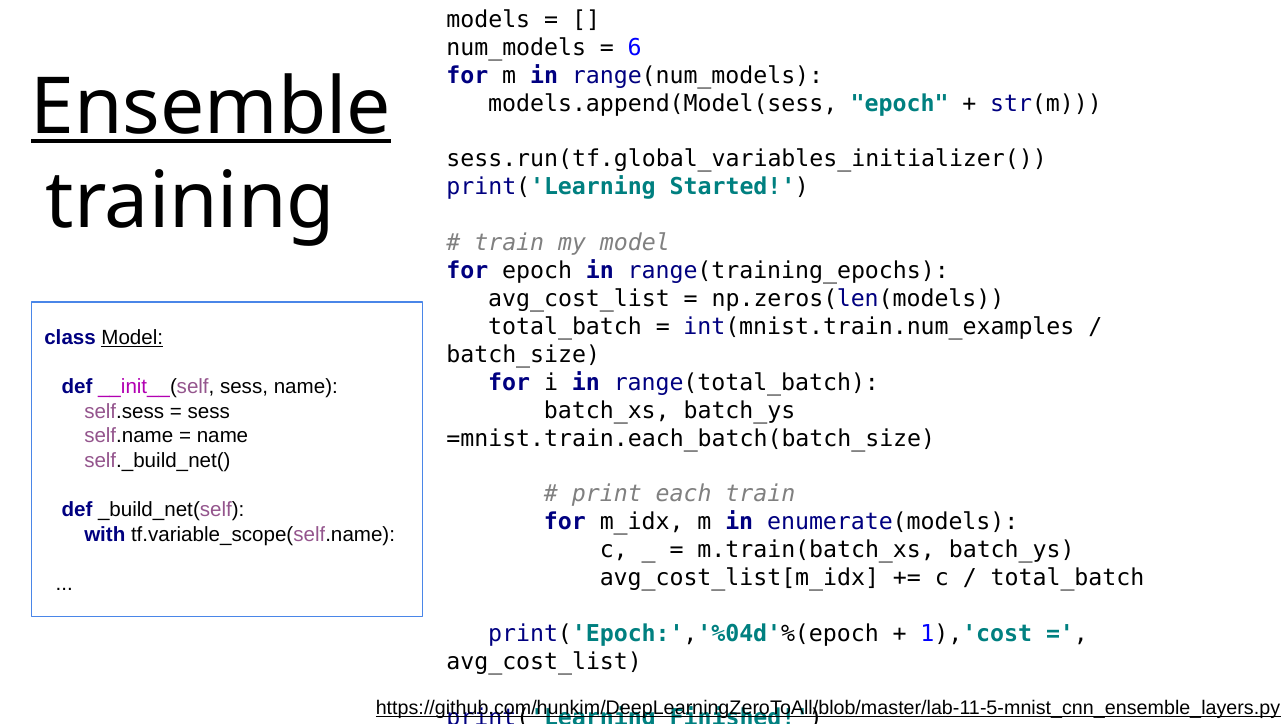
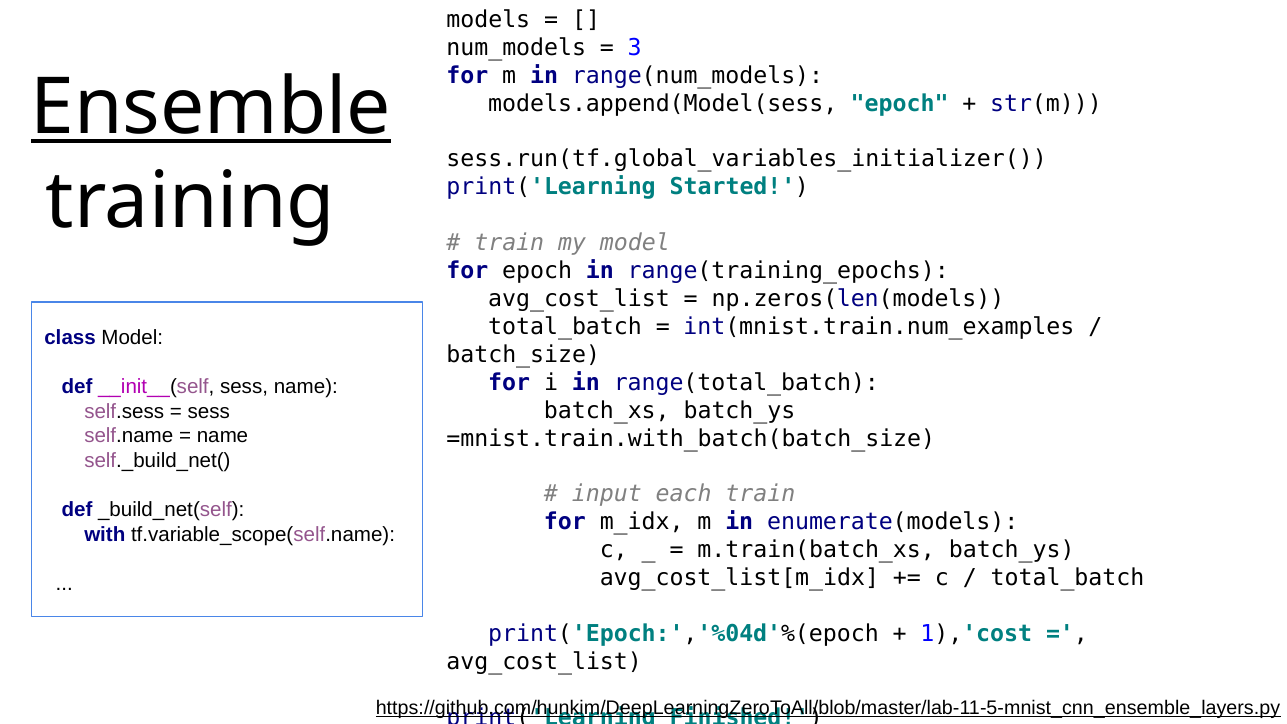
6: 6 -> 3
Model at (132, 337) underline: present -> none
=mnist.train.each_batch(batch_size: =mnist.train.each_batch(batch_size -> =mnist.train.with_batch(batch_size
print: print -> input
